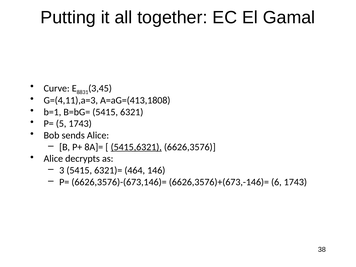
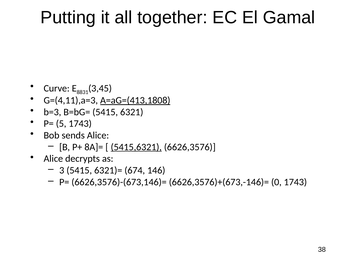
A=aG=(413,1808 underline: none -> present
b=1: b=1 -> b=3
464: 464 -> 674
6: 6 -> 0
